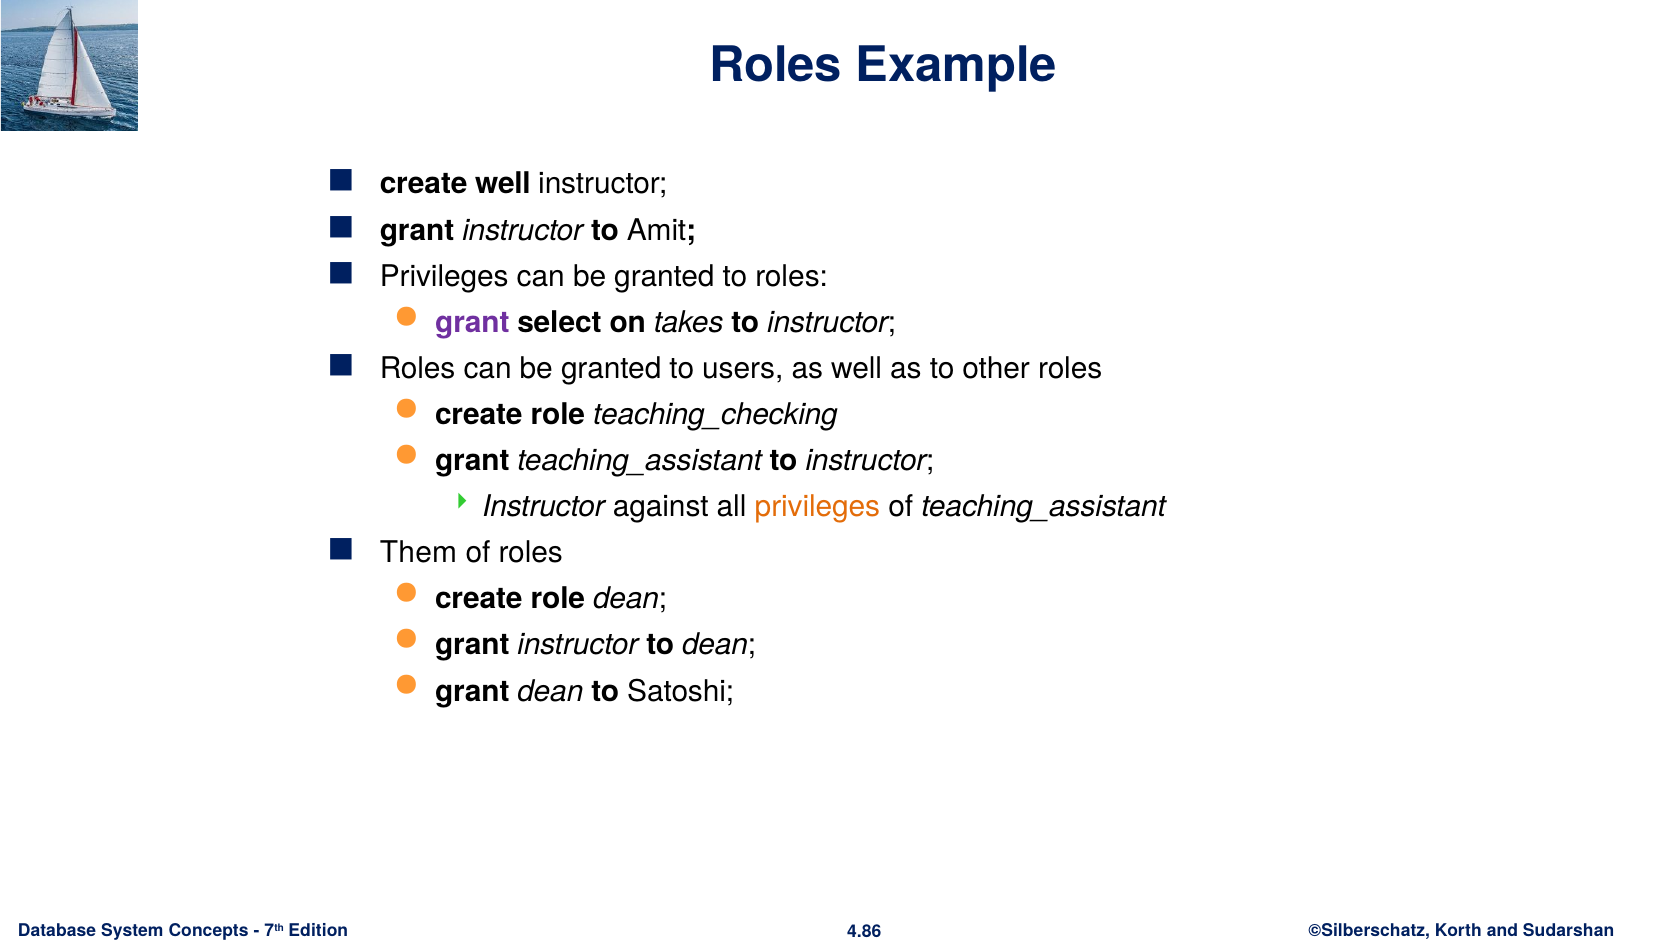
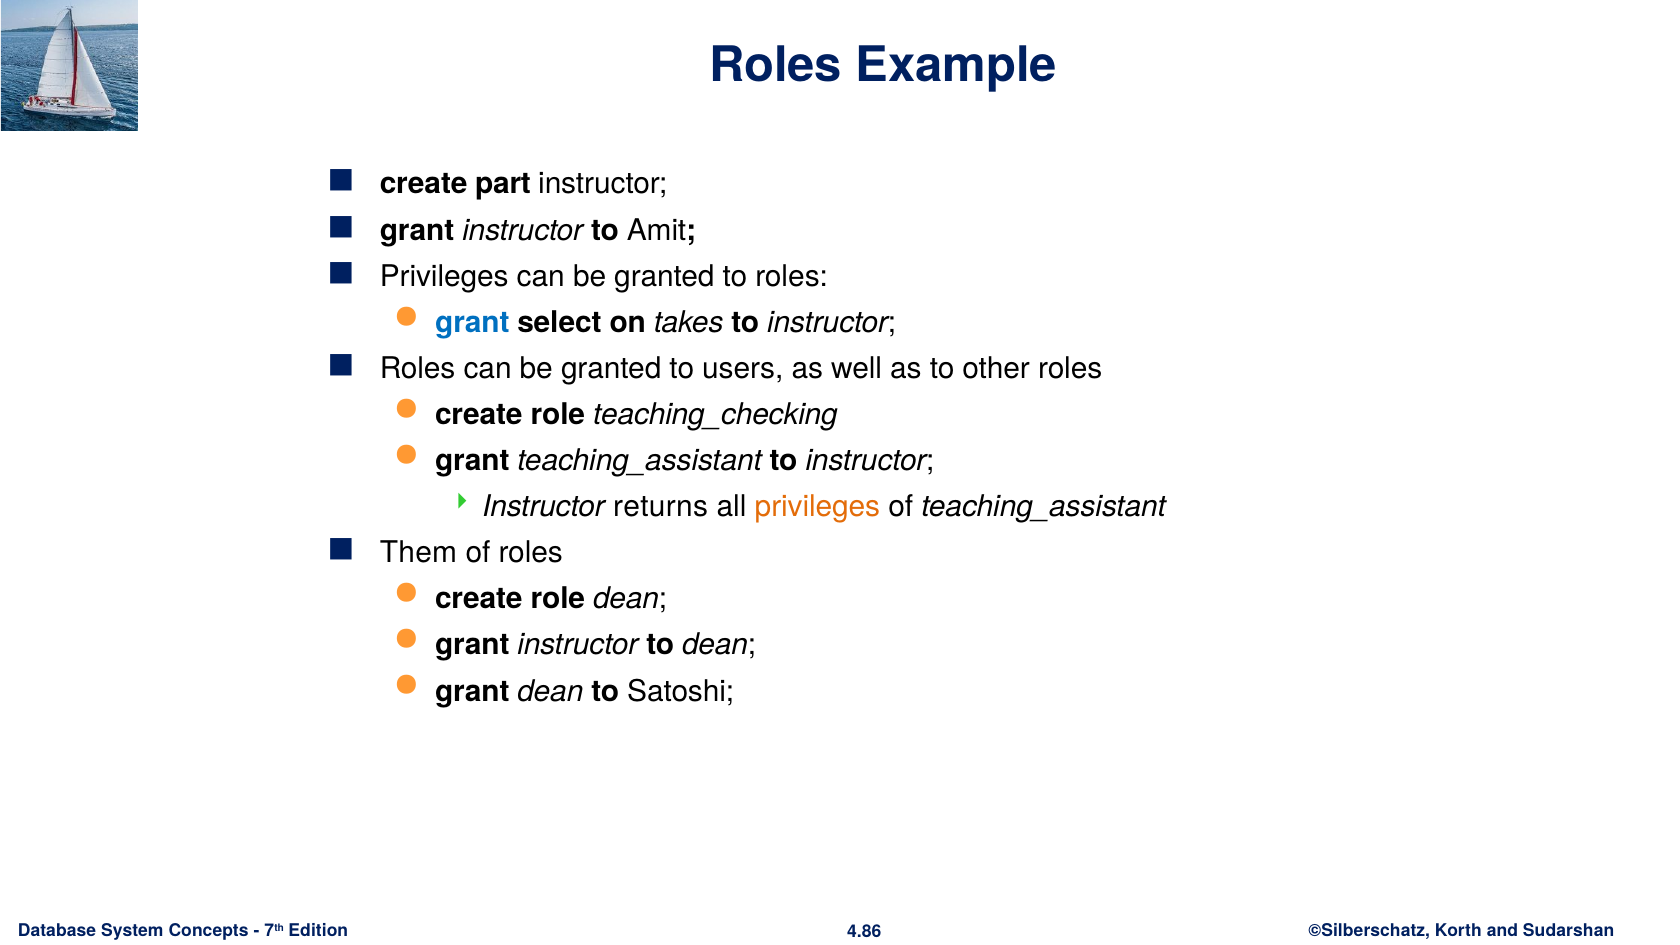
create well: well -> part
grant at (472, 322) colour: purple -> blue
against: against -> returns
